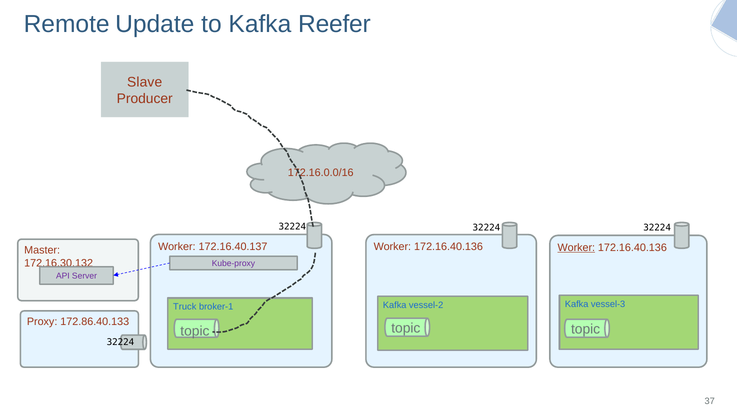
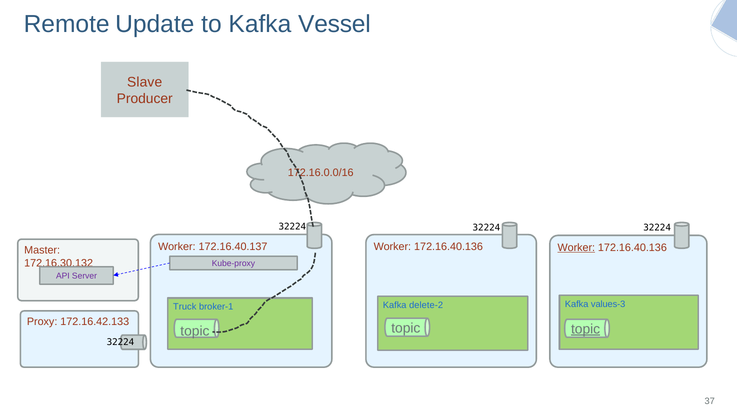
Reefer: Reefer -> Vessel
vessel-2: vessel-2 -> delete-2
vessel-3: vessel-3 -> values-3
172.86.40.133: 172.86.40.133 -> 172.16.42.133
topic at (586, 329) underline: none -> present
